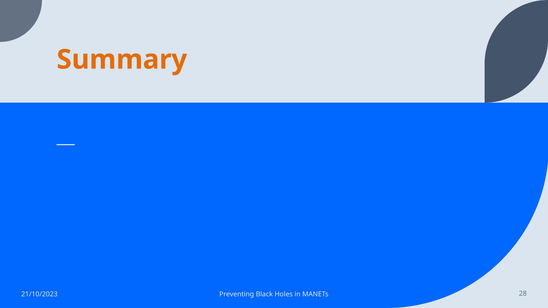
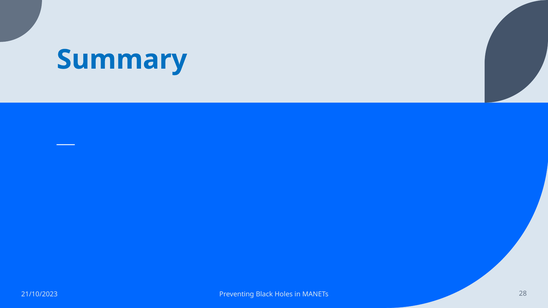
Summary colour: orange -> blue
